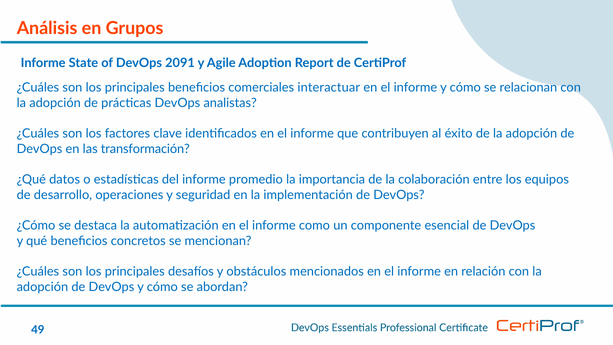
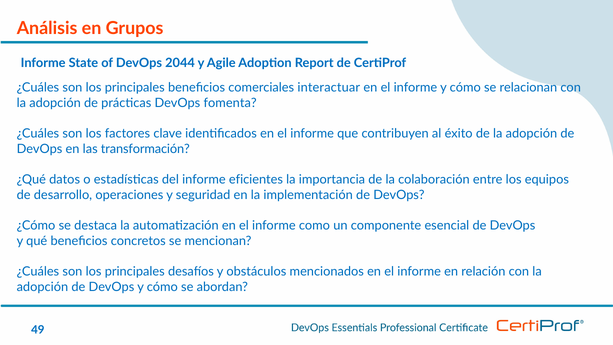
2091: 2091 -> 2044
analistas: analistas -> fomenta
promedio: promedio -> eficientes
